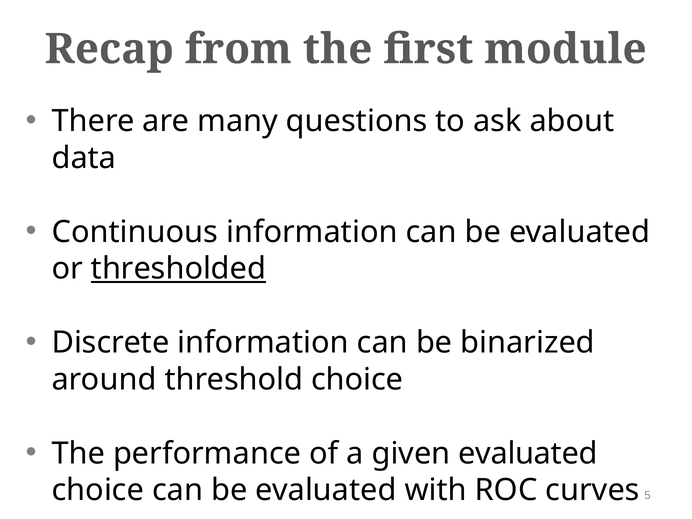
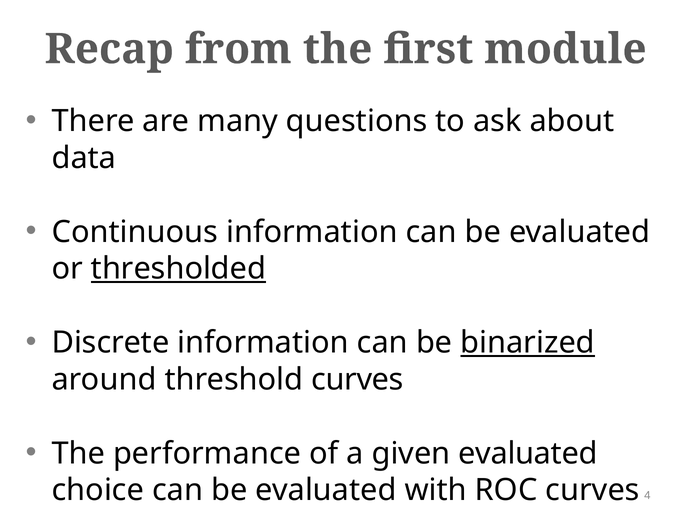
binarized underline: none -> present
threshold choice: choice -> curves
5: 5 -> 4
